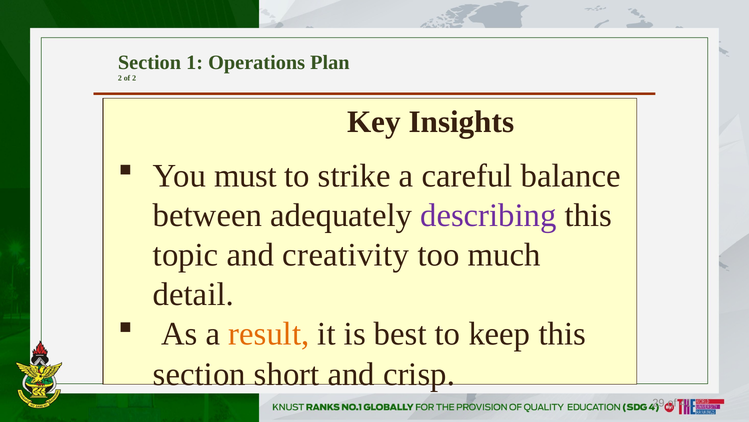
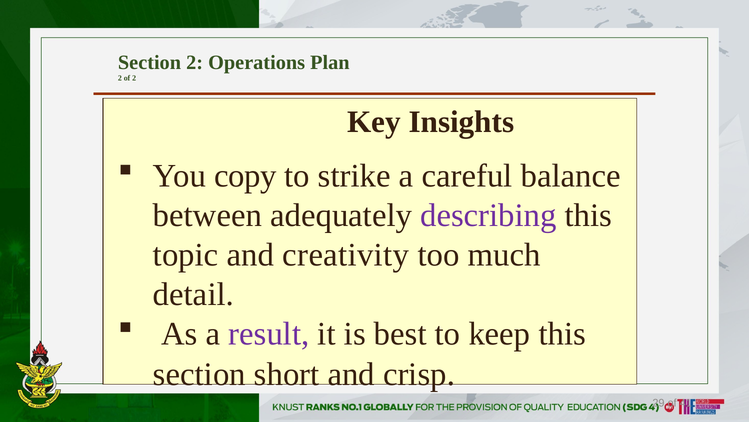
Section 1: 1 -> 2
must: must -> copy
result colour: orange -> purple
